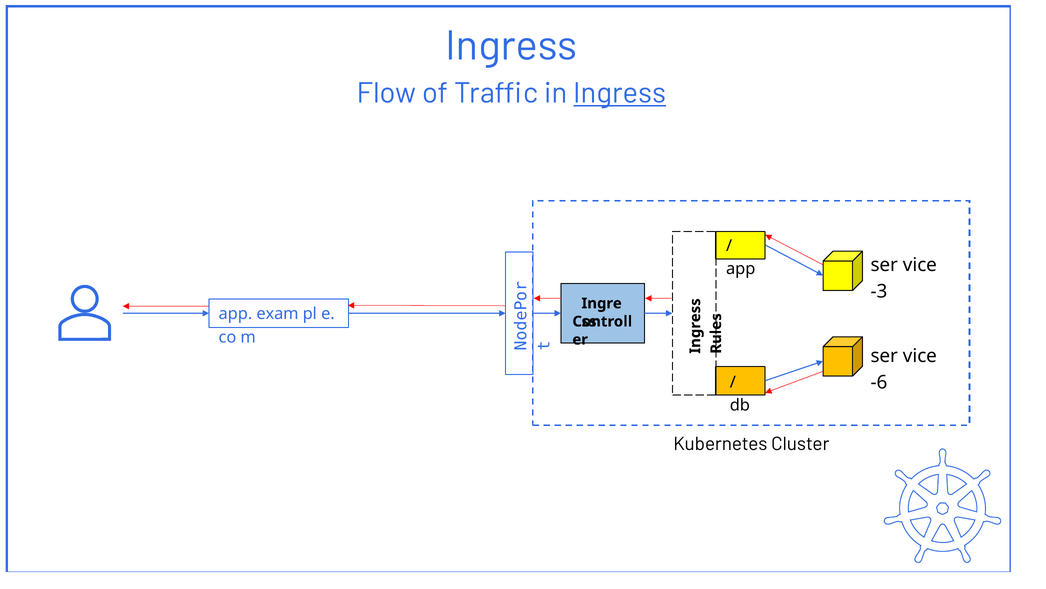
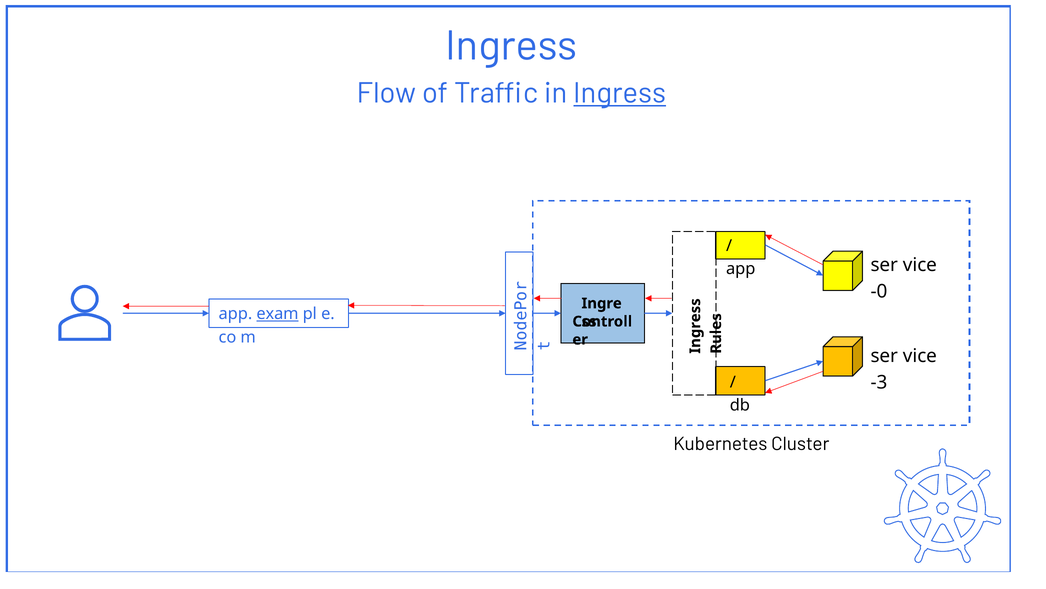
-3: -3 -> -0
exam underline: none -> present
-6: -6 -> -3
